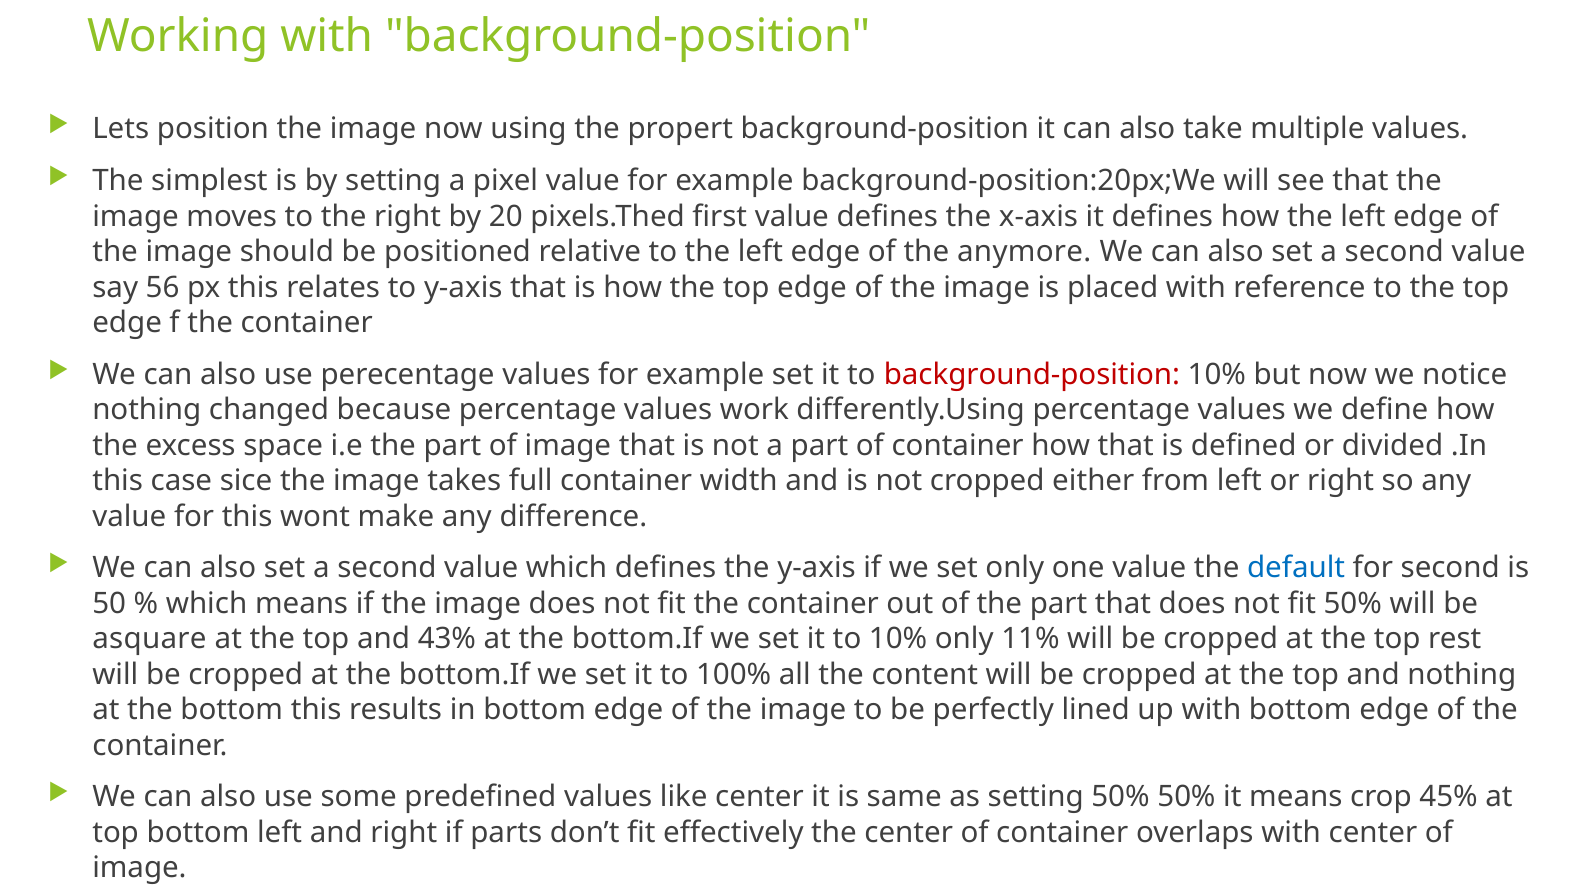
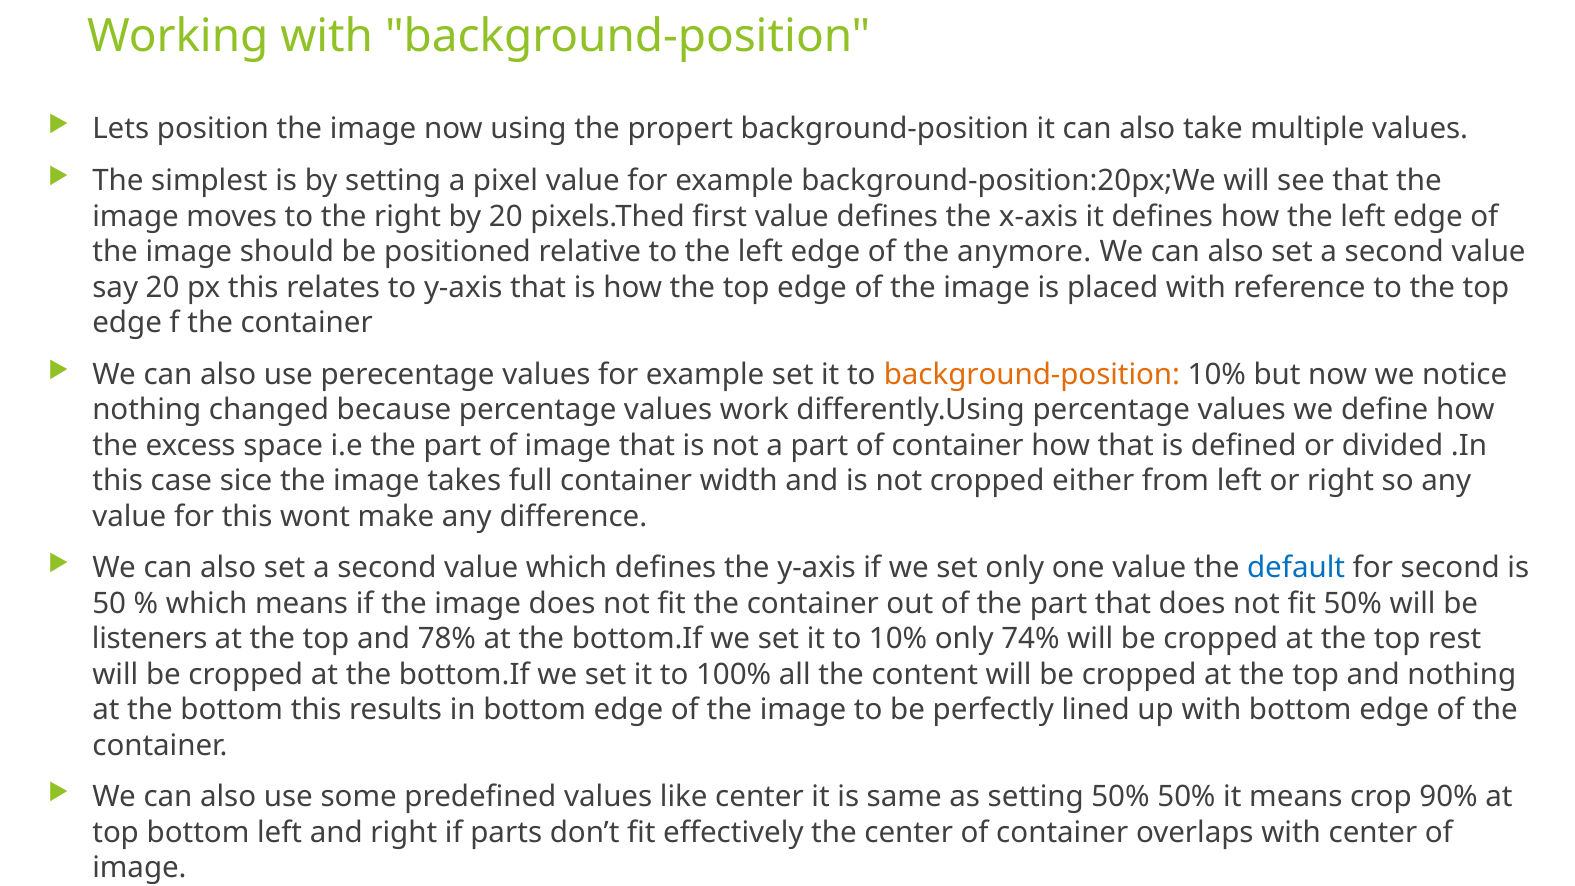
say 56: 56 -> 20
background-position at (1032, 375) colour: red -> orange
asquare: asquare -> listeners
43%: 43% -> 78%
11%: 11% -> 74%
45%: 45% -> 90%
